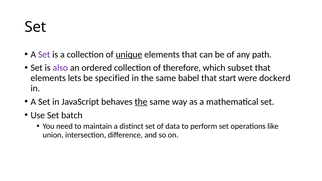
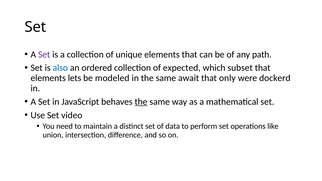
unique underline: present -> none
also colour: purple -> blue
therefore: therefore -> expected
specified: specified -> modeled
babel: babel -> await
start: start -> only
batch: batch -> video
